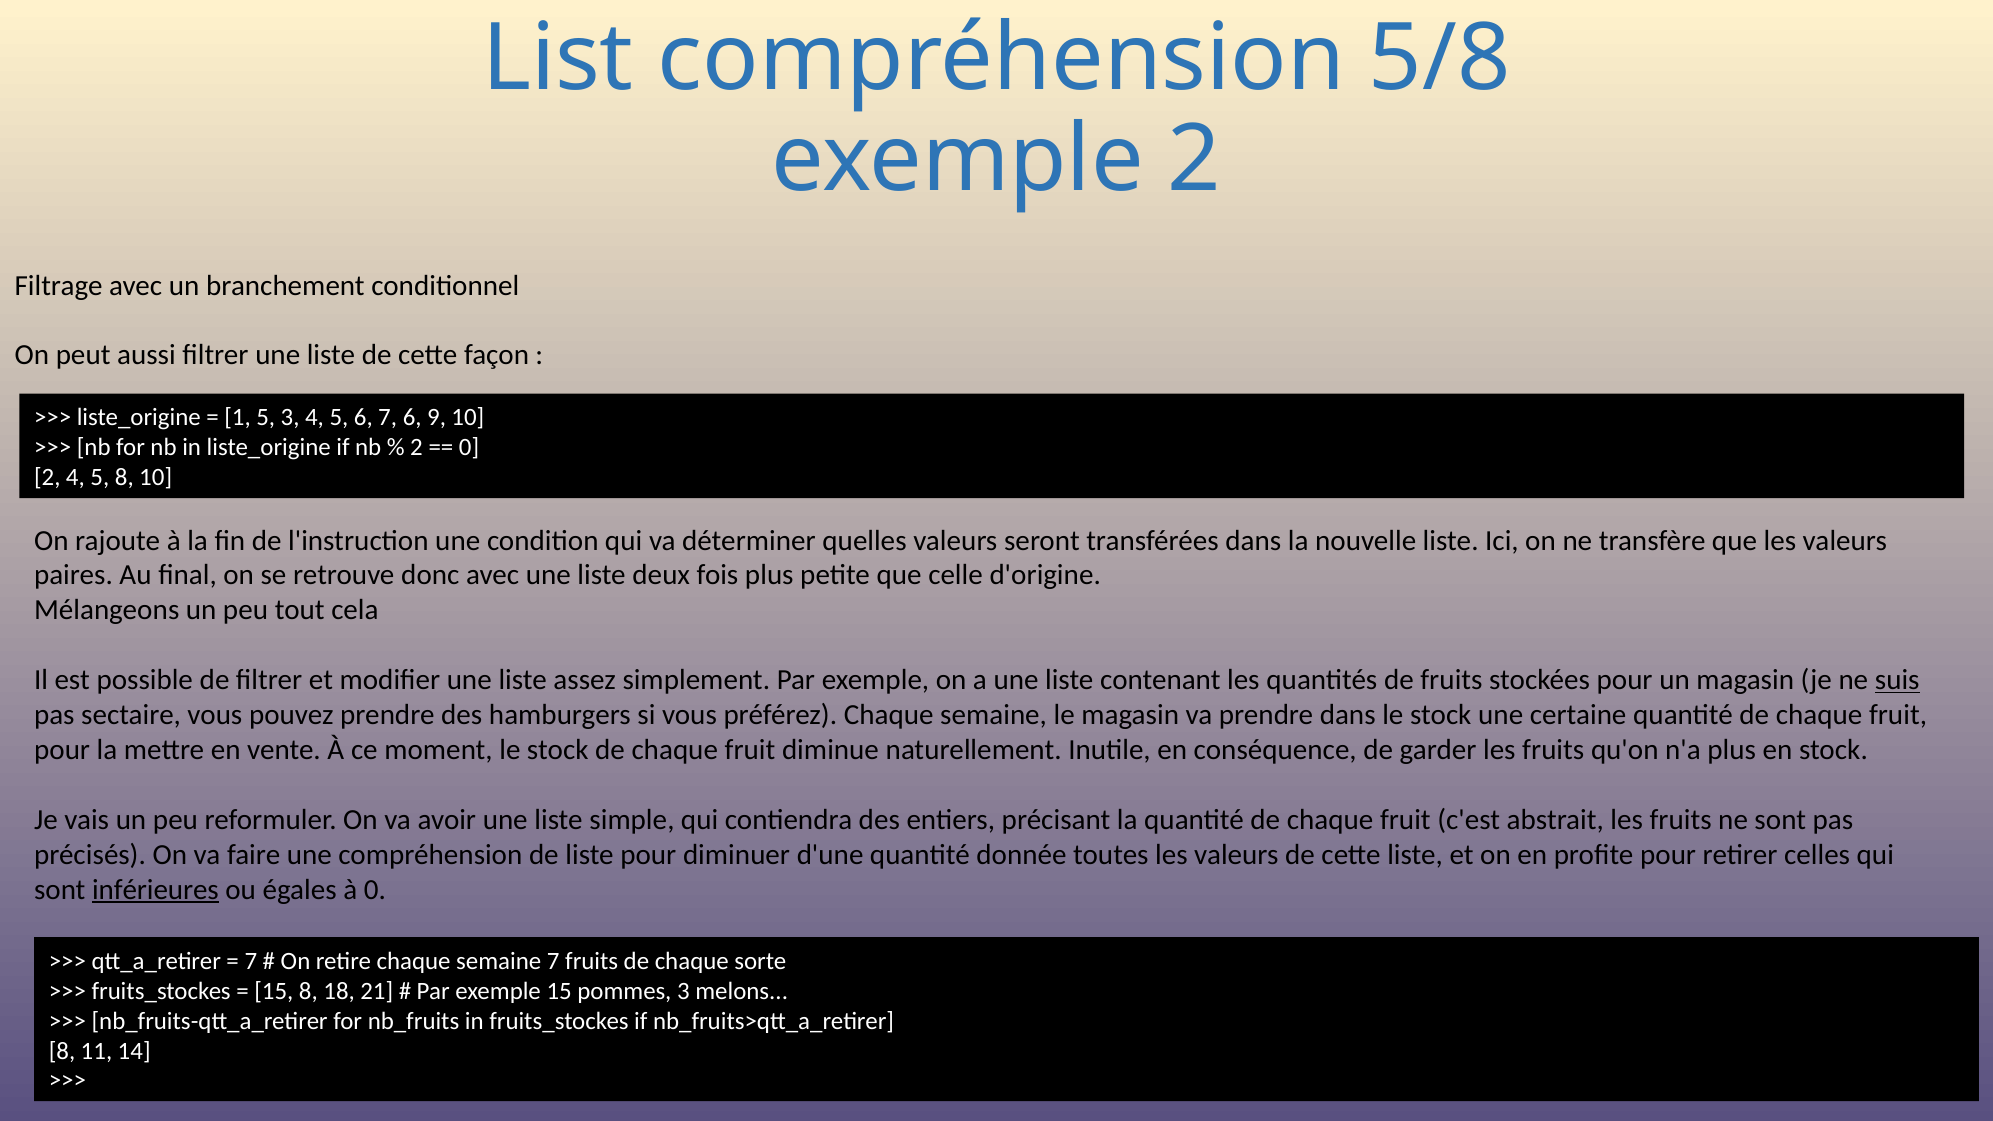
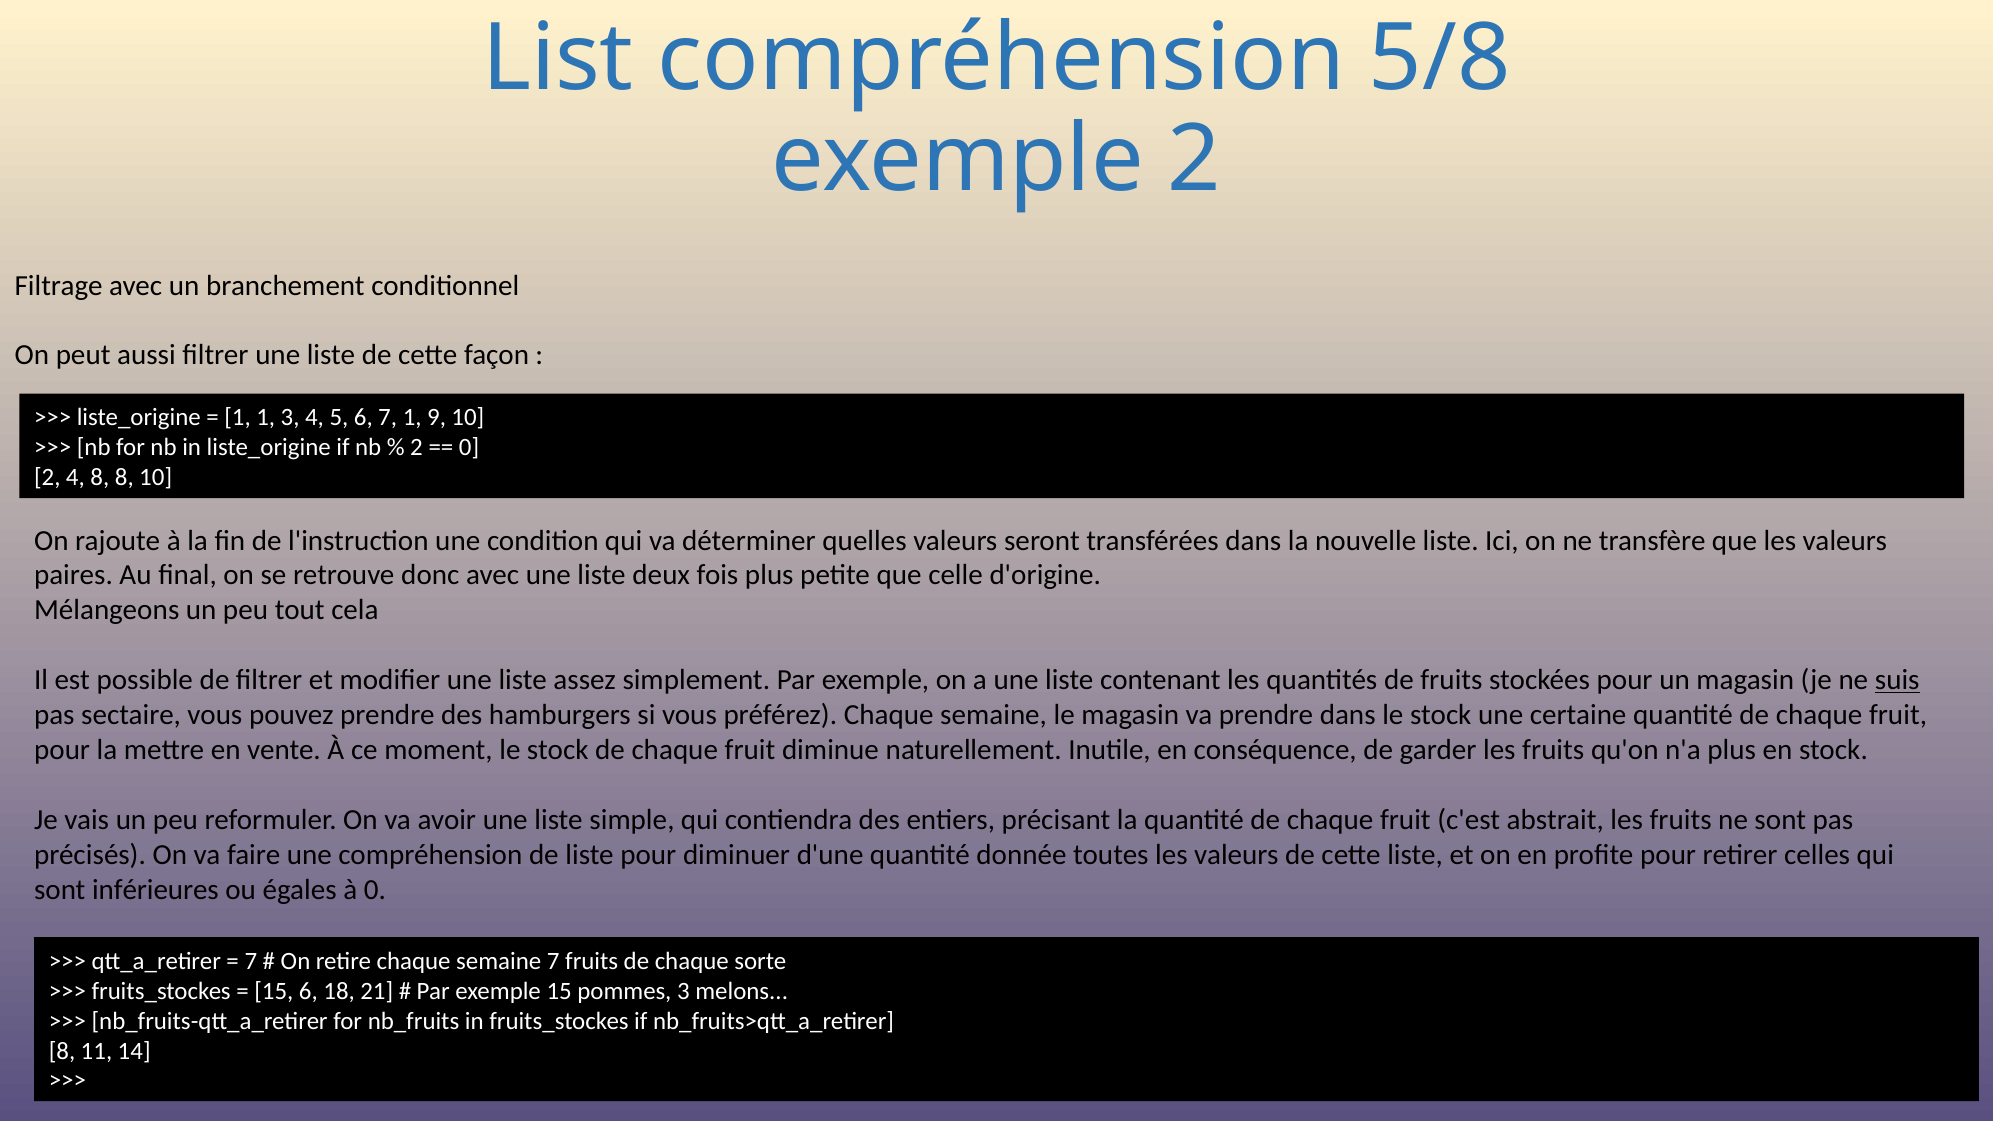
1 5: 5 -> 1
7 6: 6 -> 1
2 4 5: 5 -> 8
inférieures underline: present -> none
15 8: 8 -> 6
